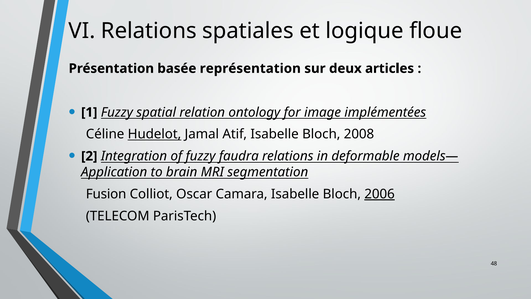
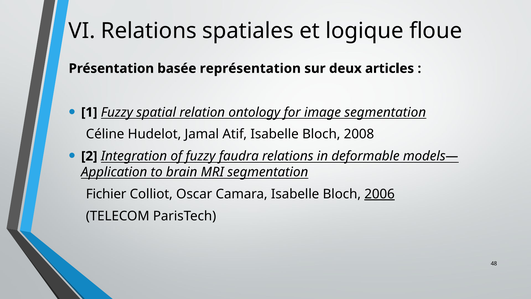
image implémentées: implémentées -> segmentation
Hudelot underline: present -> none
Fusion: Fusion -> Fichier
